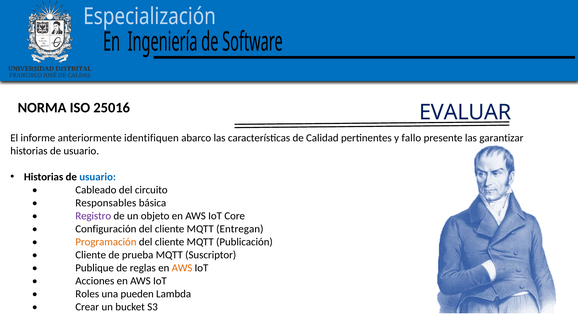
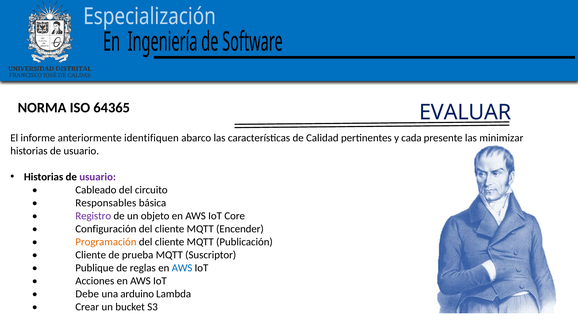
25016: 25016 -> 64365
fallo: fallo -> cada
garantizar: garantizar -> minimizar
usuario at (98, 177) colour: blue -> purple
Entregan: Entregan -> Encender
AWS at (182, 268) colour: orange -> blue
Roles: Roles -> Debe
pueden: pueden -> arduino
